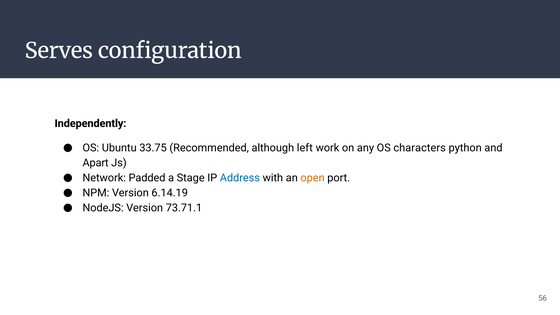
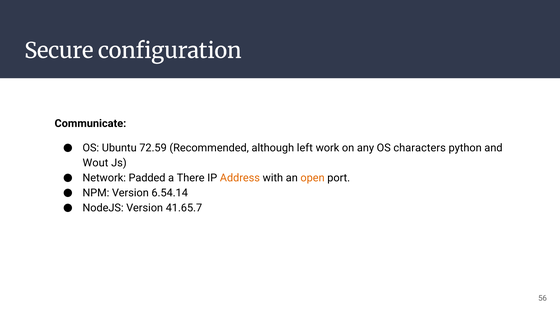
Serves: Serves -> Secure
Independently: Independently -> Communicate
33.75: 33.75 -> 72.59
Apart: Apart -> Wout
Stage: Stage -> There
Address colour: blue -> orange
6.14.19: 6.14.19 -> 6.54.14
73.71.1: 73.71.1 -> 41.65.7
